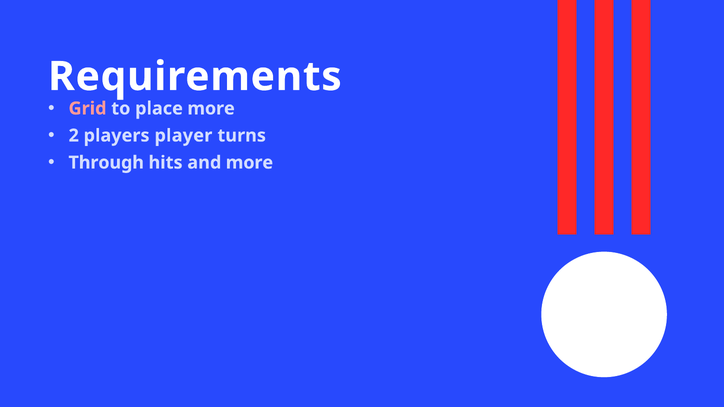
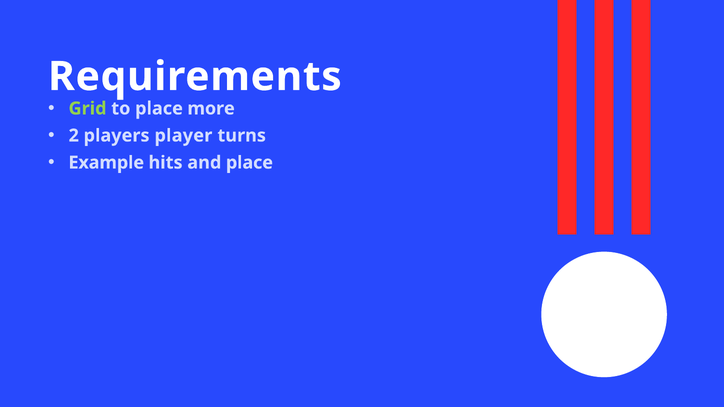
Grid colour: pink -> light green
Through: Through -> Example
and more: more -> place
